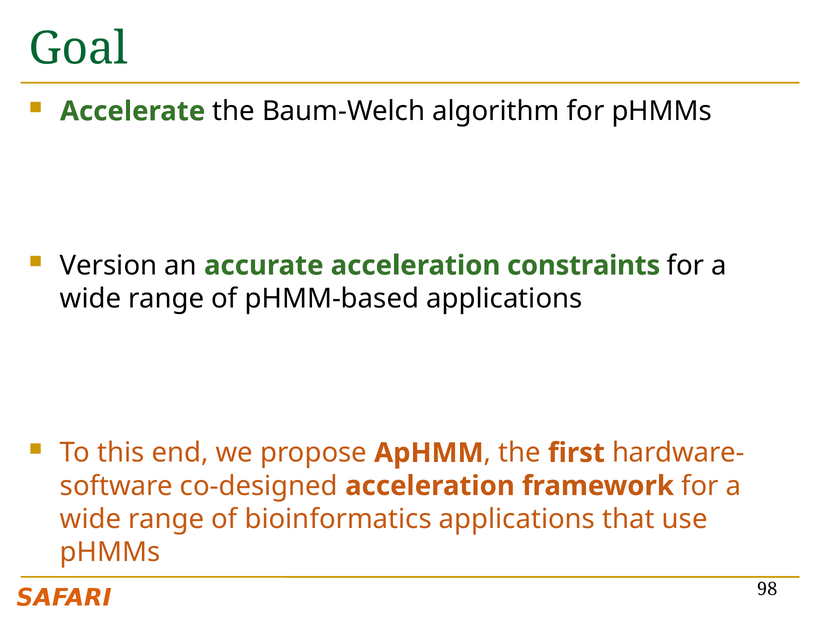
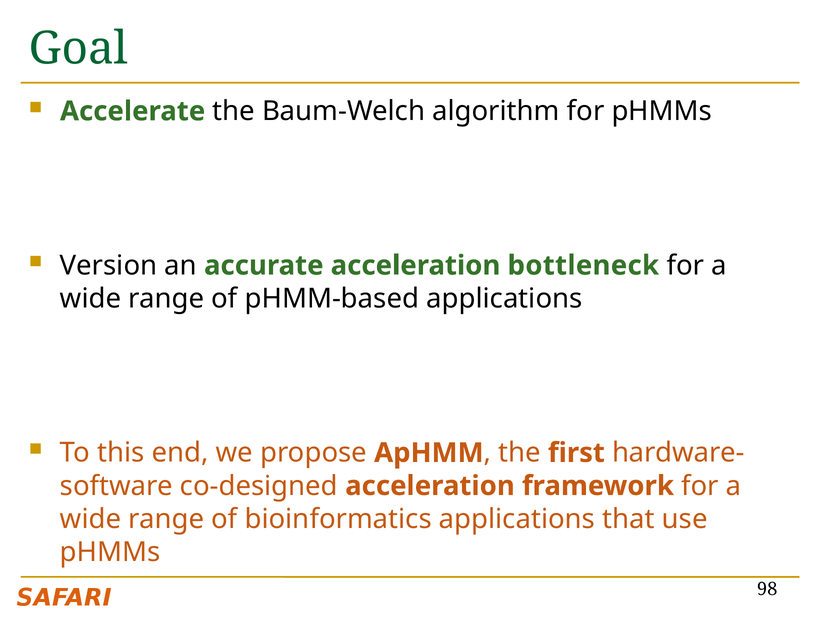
constraints: constraints -> bottleneck
